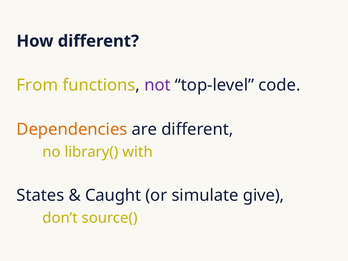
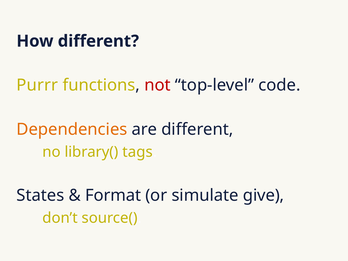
From: From -> Purrr
not colour: purple -> red
with: with -> tags
Caught: Caught -> Format
